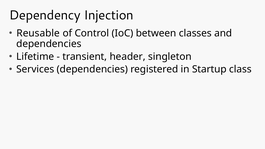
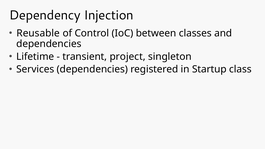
header: header -> project
